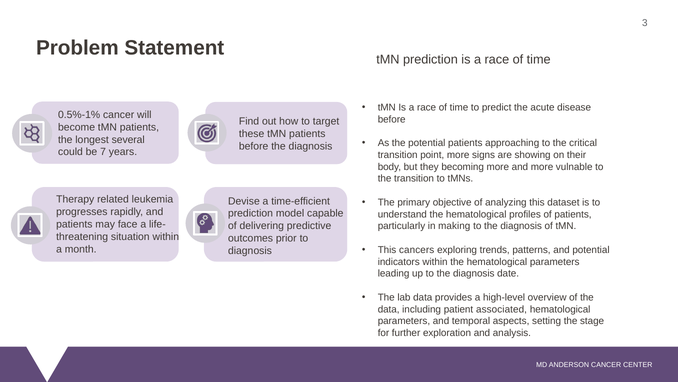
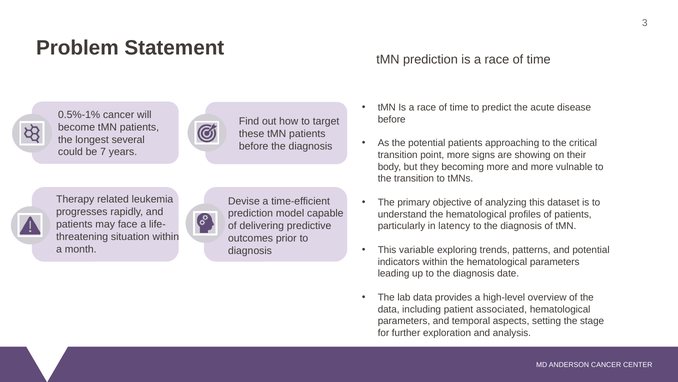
making: making -> latency
cancers: cancers -> variable
